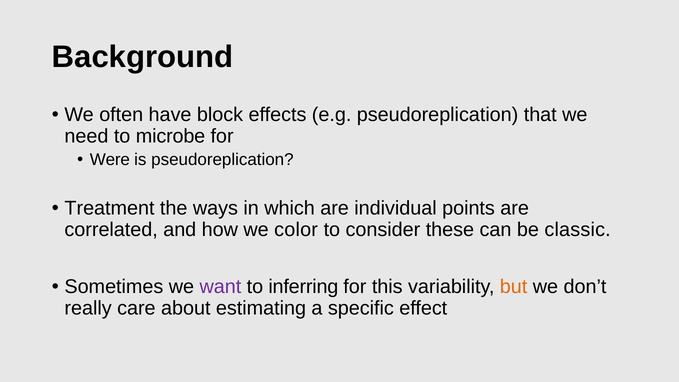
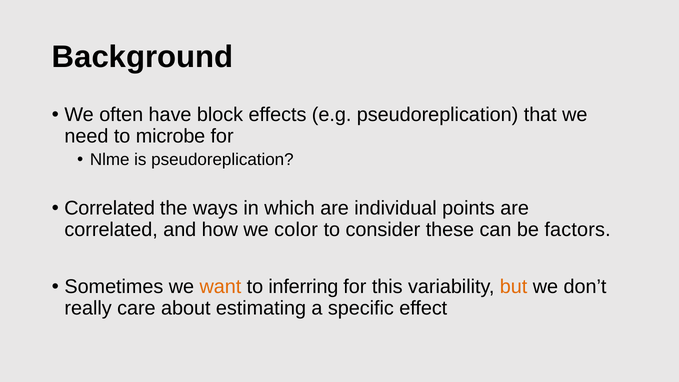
Were: Were -> Nlme
Treatment at (110, 208): Treatment -> Correlated
classic: classic -> factors
want colour: purple -> orange
